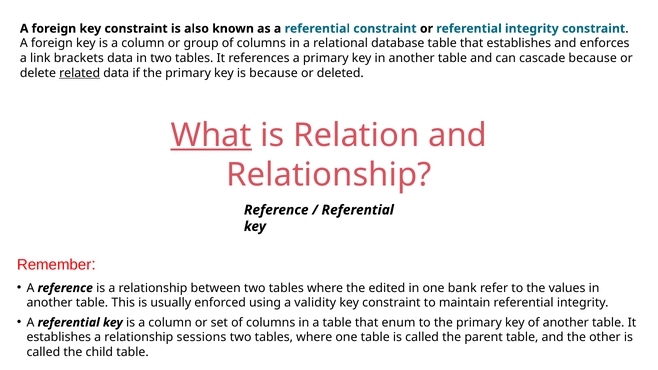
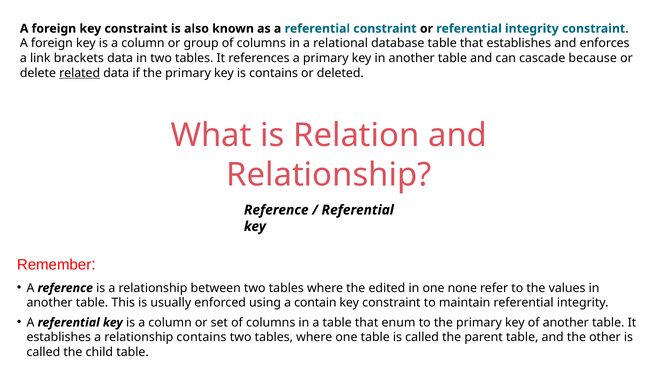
is because: because -> contains
What underline: present -> none
bank: bank -> none
validity: validity -> contain
relationship sessions: sessions -> contains
